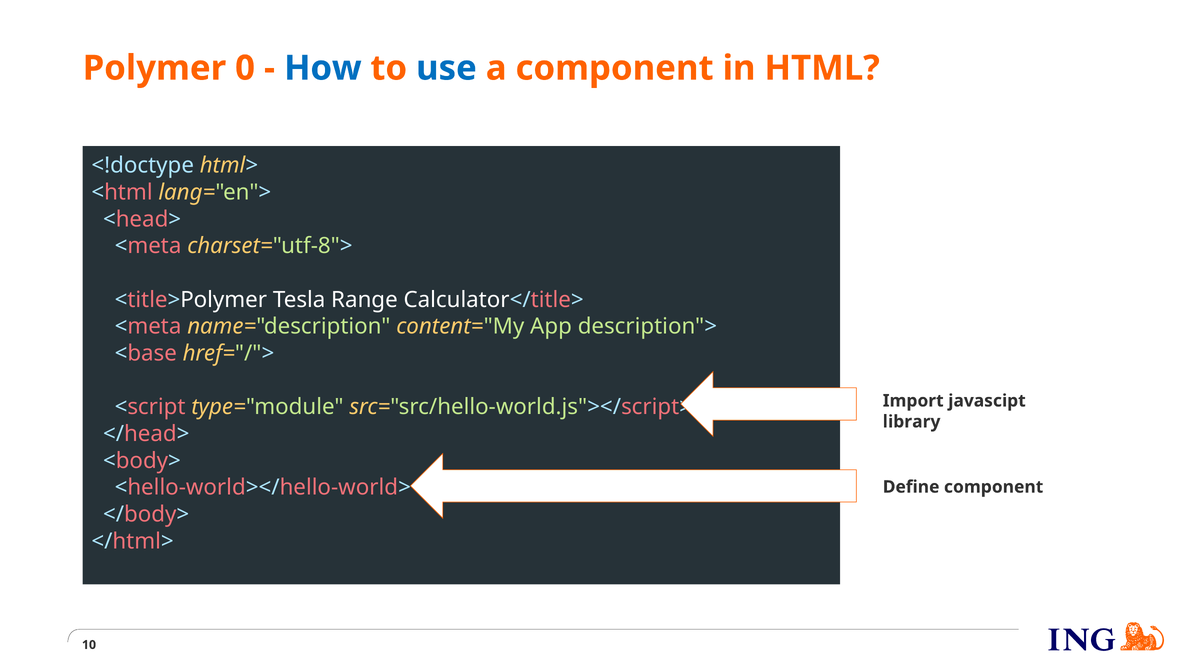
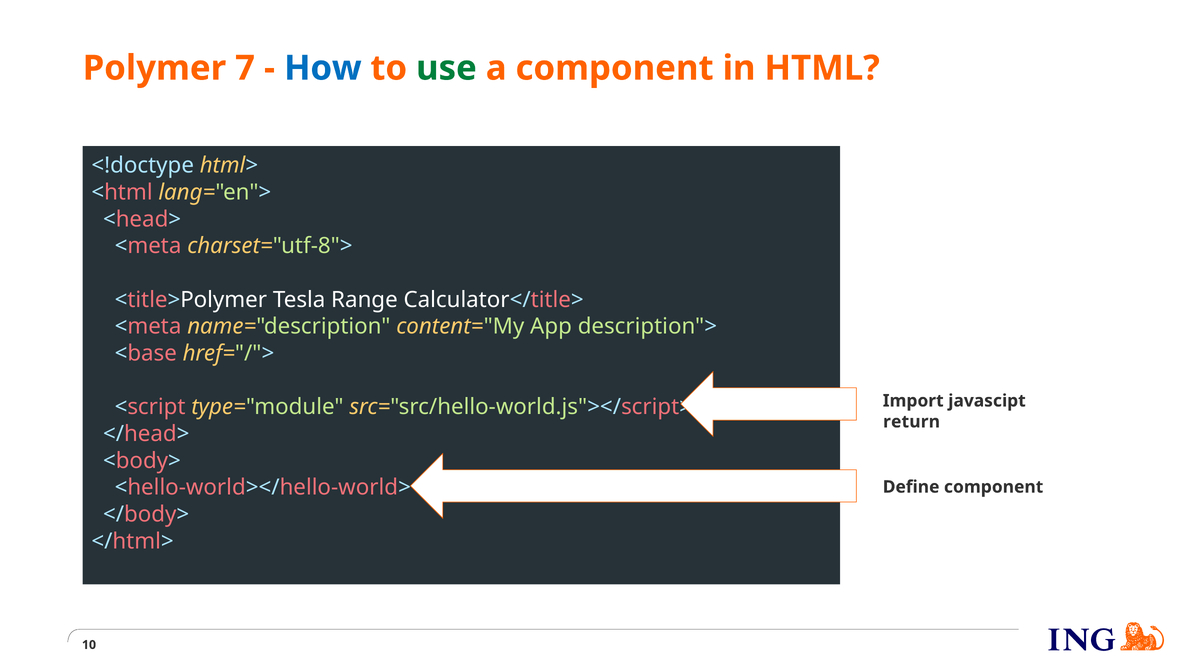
0: 0 -> 7
use colour: blue -> green
library: library -> return
